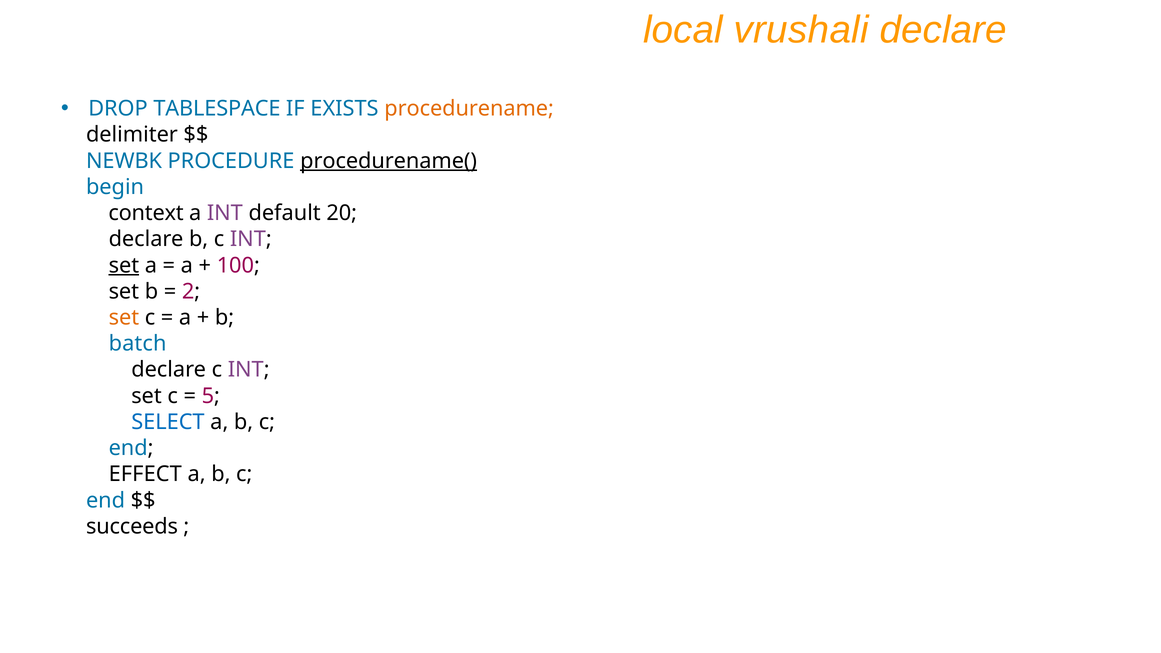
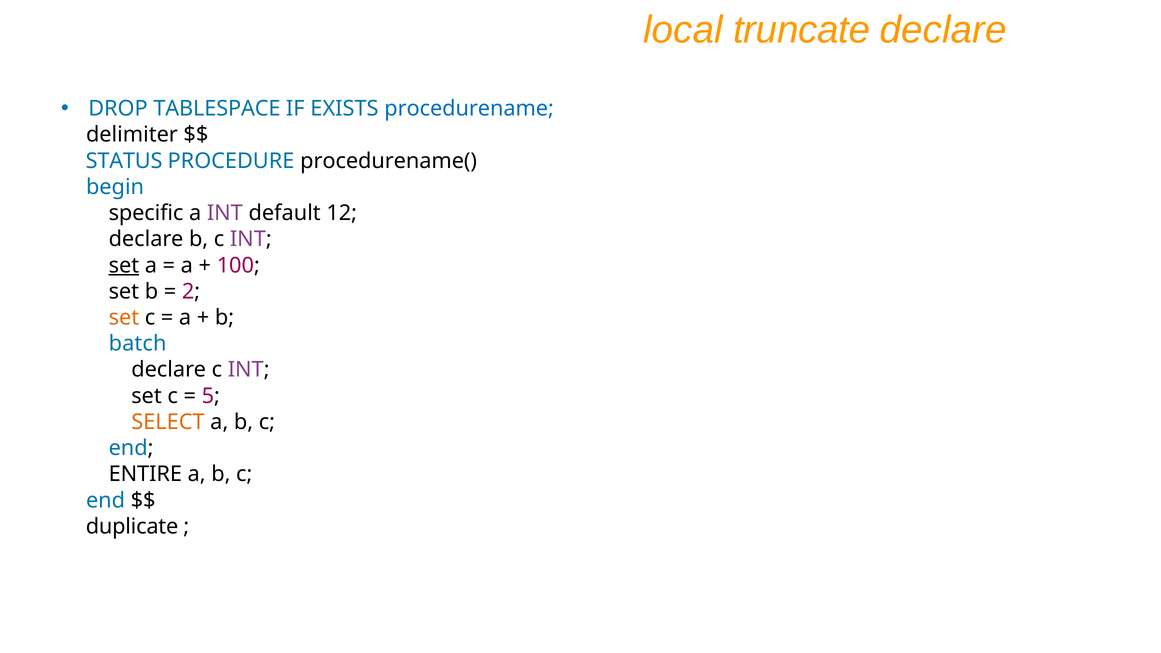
vrushali: vrushali -> truncate
procedurename colour: orange -> blue
NEWBK: NEWBK -> STATUS
procedurename( underline: present -> none
context: context -> specific
20: 20 -> 12
SELECT colour: blue -> orange
EFFECT: EFFECT -> ENTIRE
succeeds: succeeds -> duplicate
